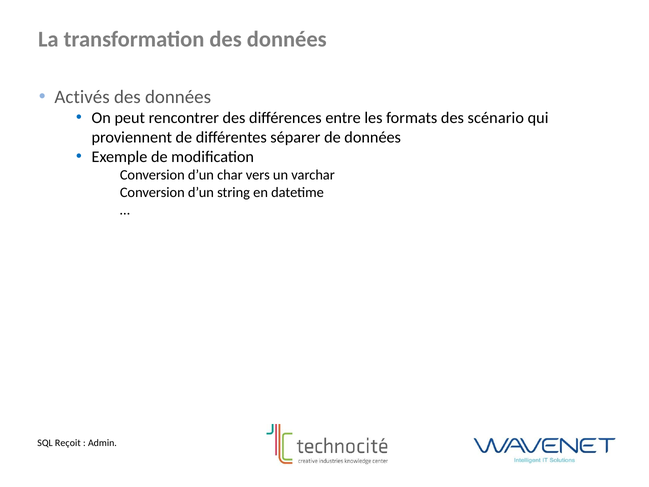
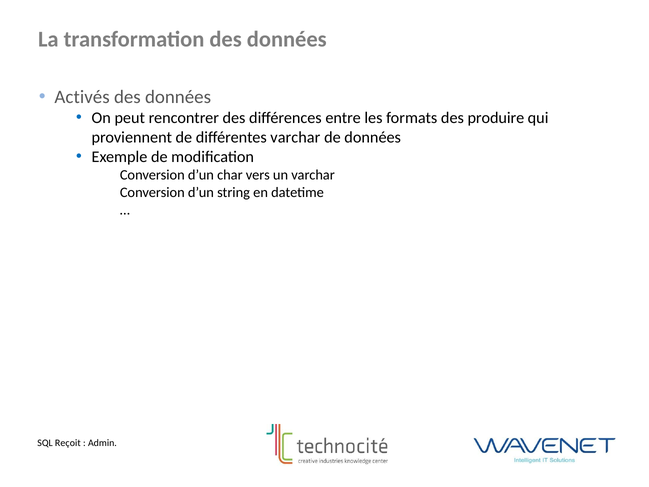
scénario: scénario -> produire
différentes séparer: séparer -> varchar
